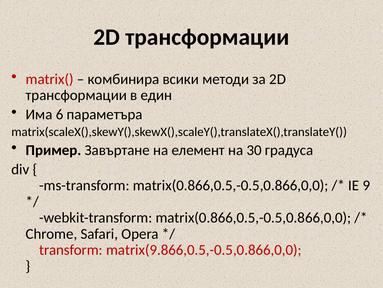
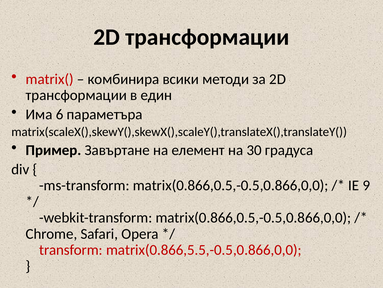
matrix(9.866,0.5,-0.5,0.866,0,0: matrix(9.866,0.5,-0.5,0.866,0,0 -> matrix(0.866,5.5,-0.5,0.866,0,0
